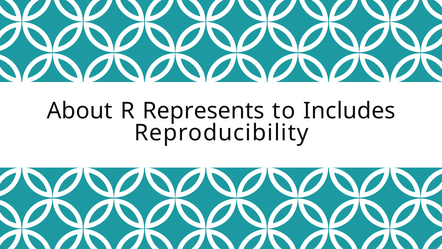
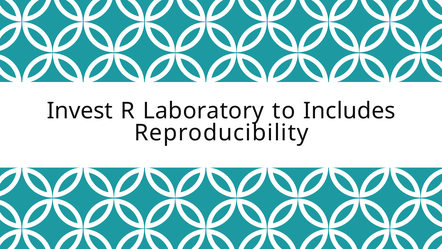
About: About -> Invest
Represents: Represents -> Laboratory
